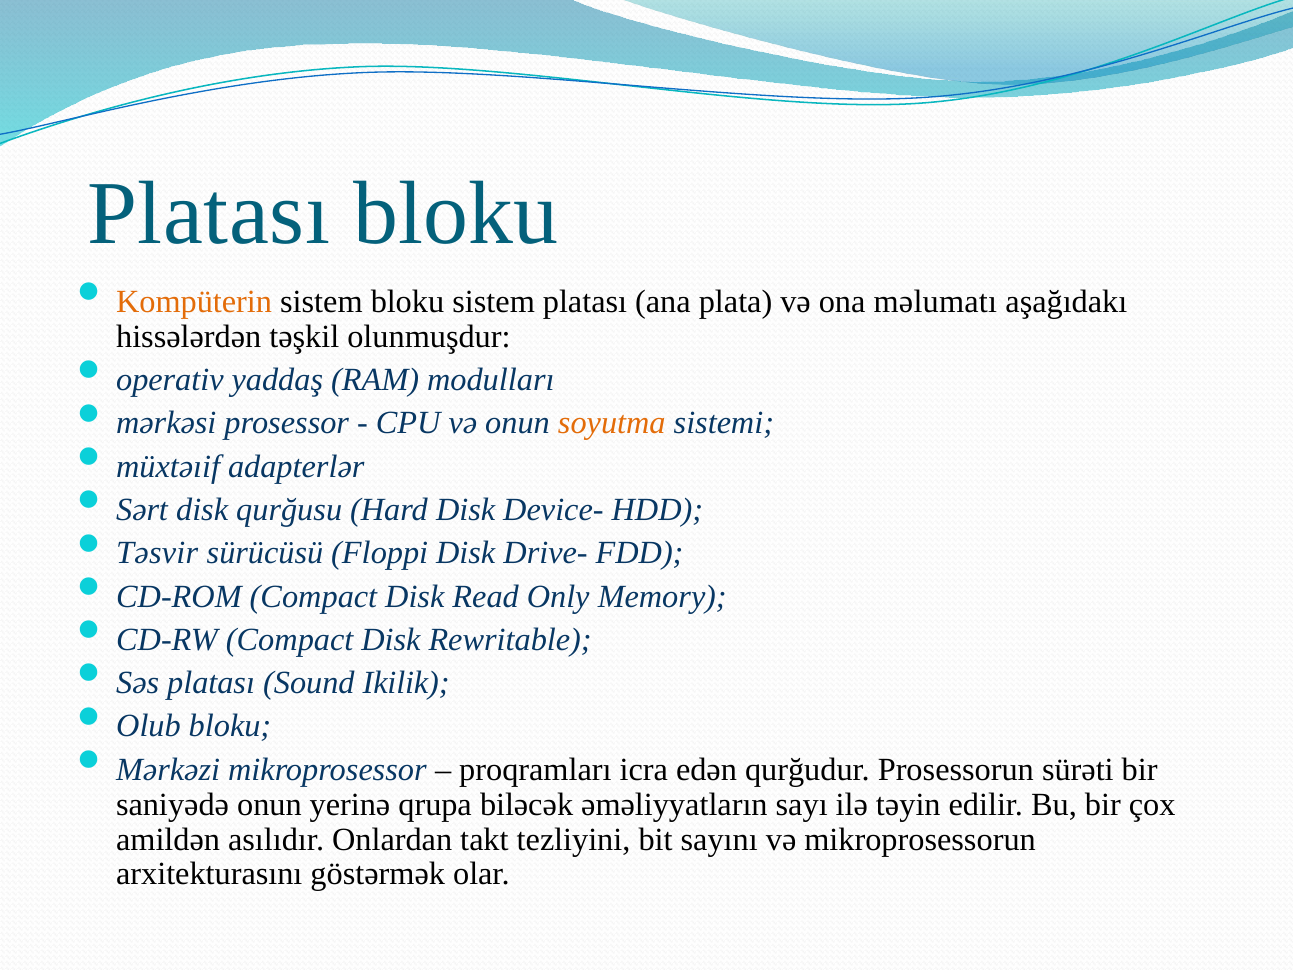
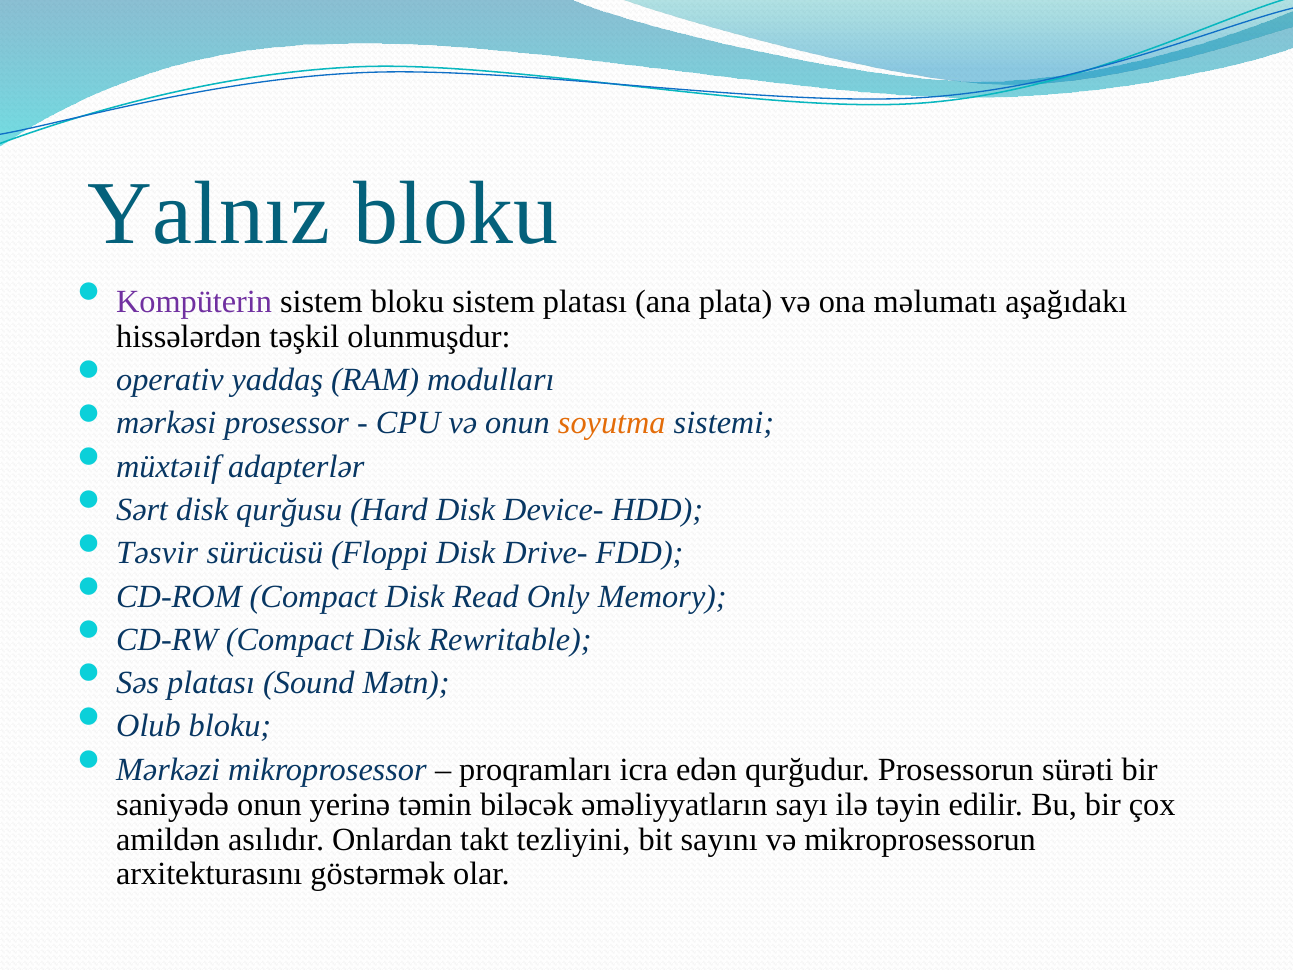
Platası at (209, 214): Platası -> Yalnız
Kompüterin colour: orange -> purple
Ikilik: Ikilik -> Mətn
qrupa: qrupa -> təmin
